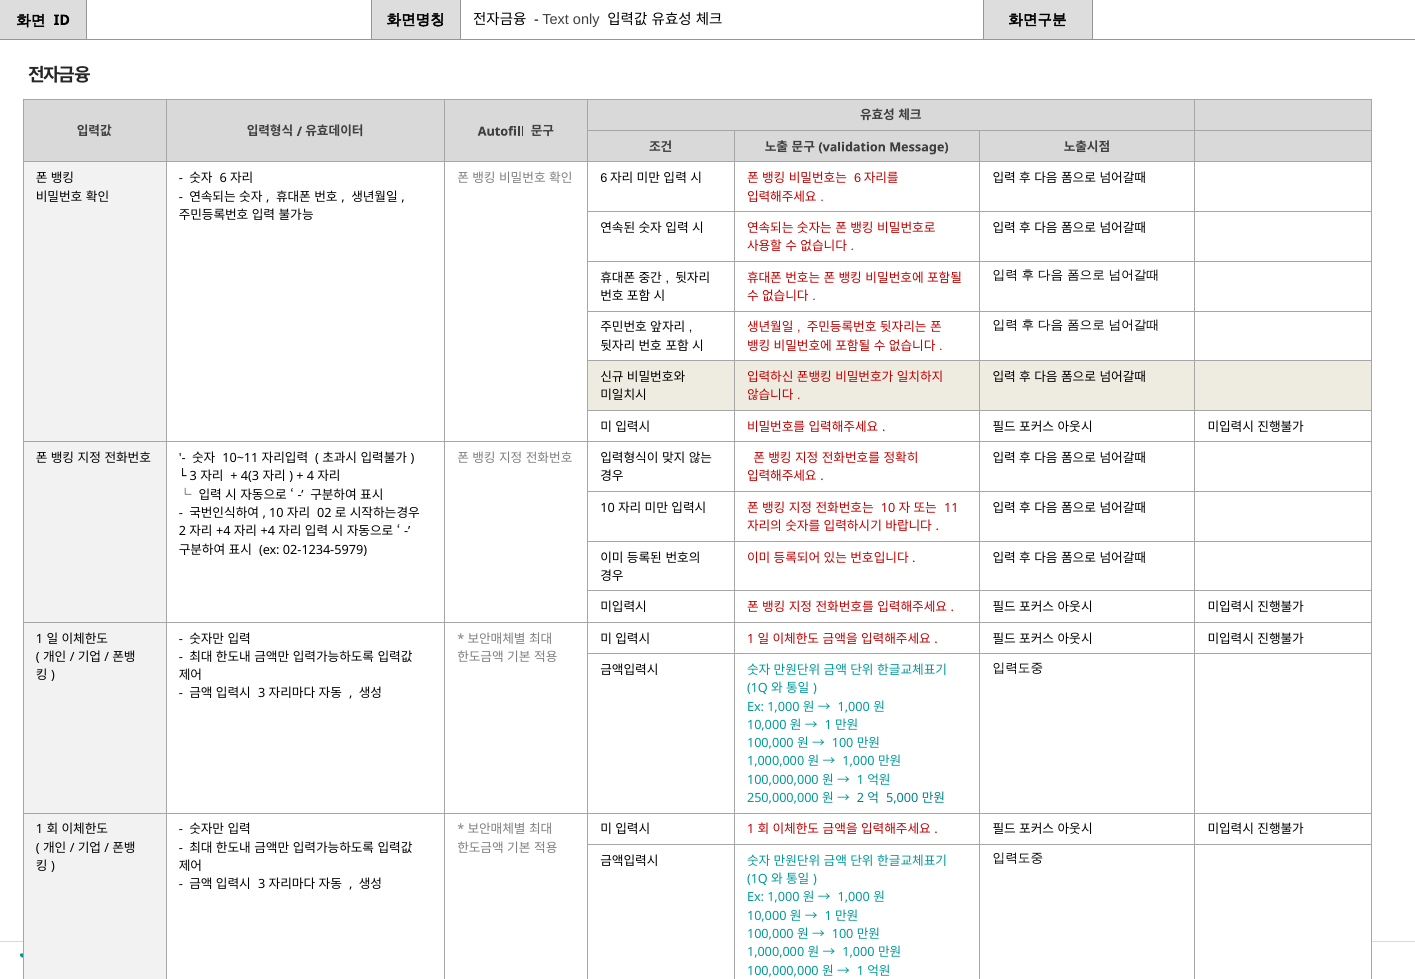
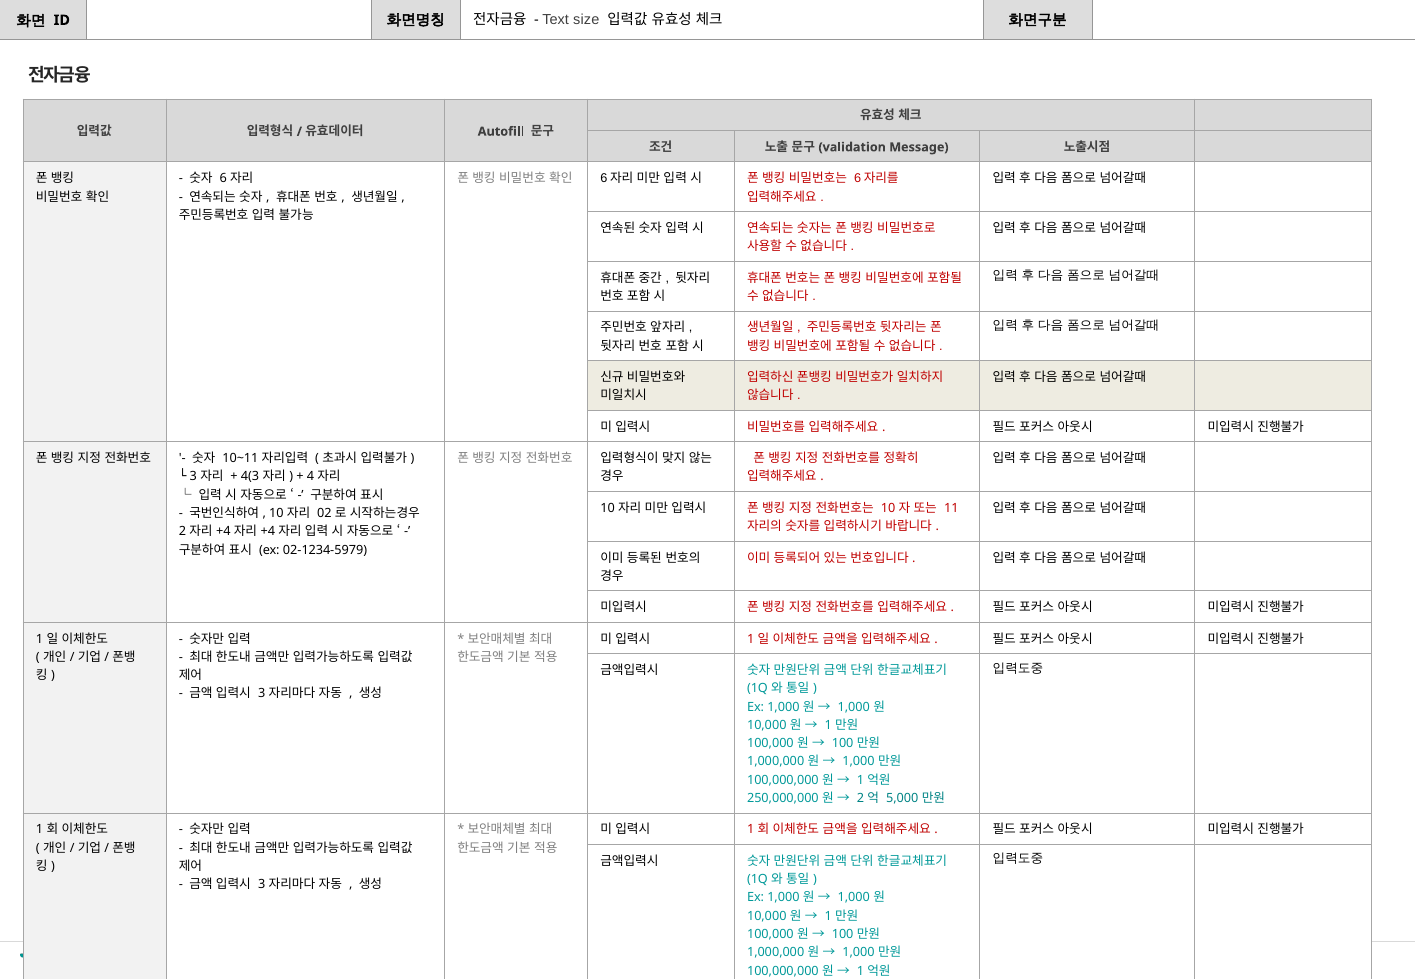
only: only -> size
